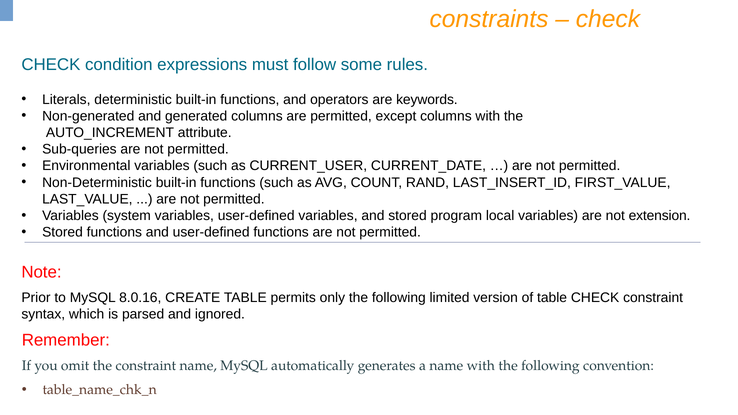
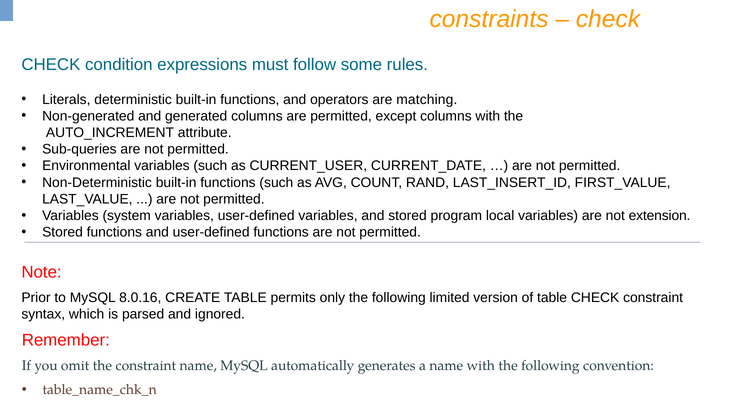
keywords: keywords -> matching
